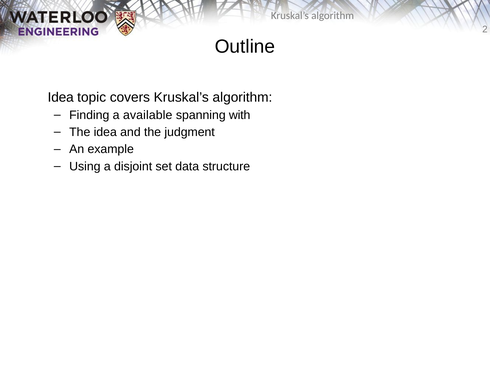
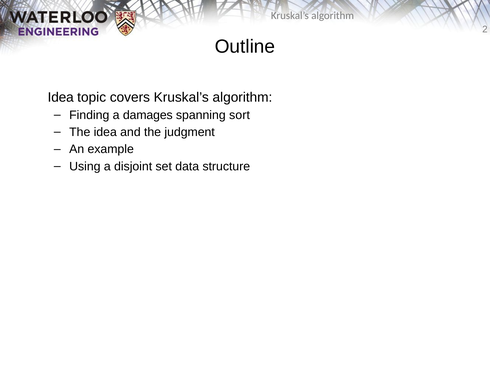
available: available -> damages
with: with -> sort
